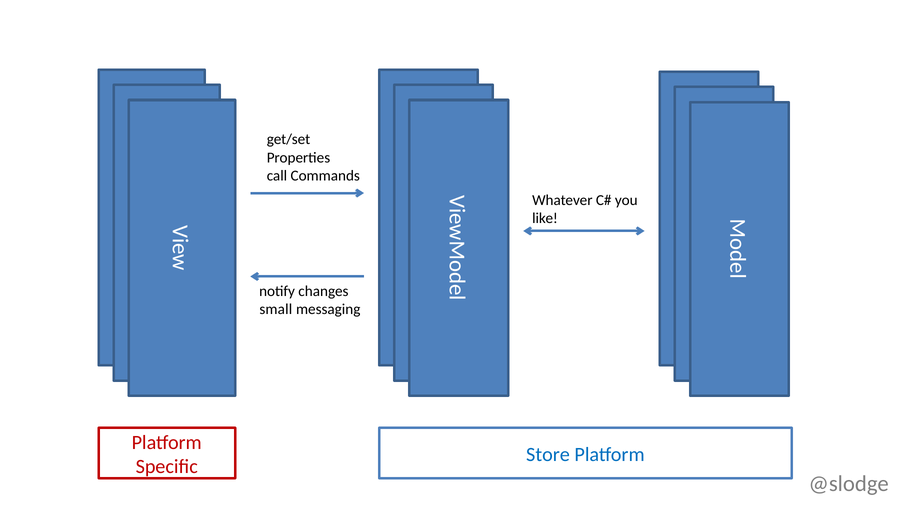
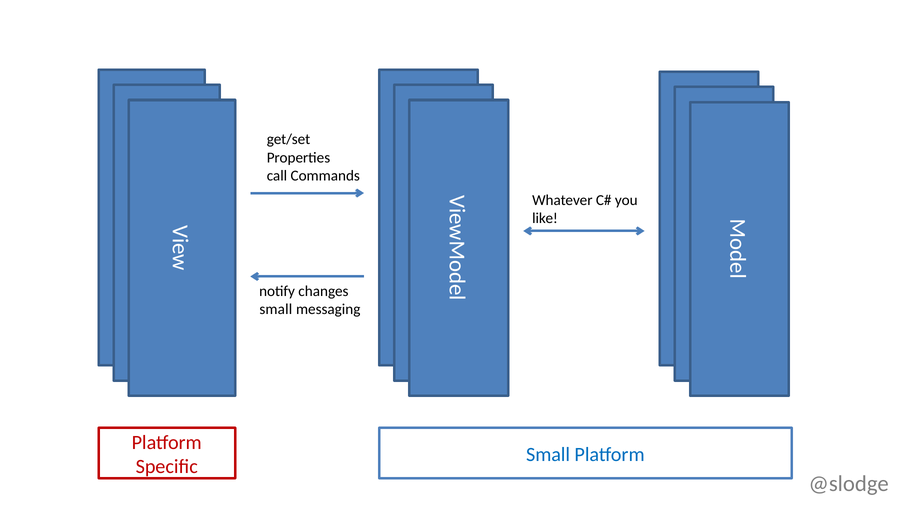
Store at (548, 454): Store -> Small
